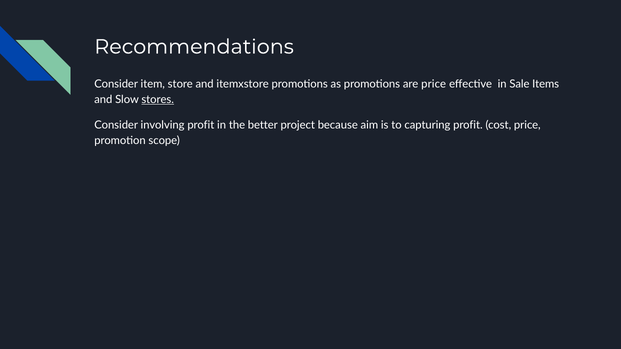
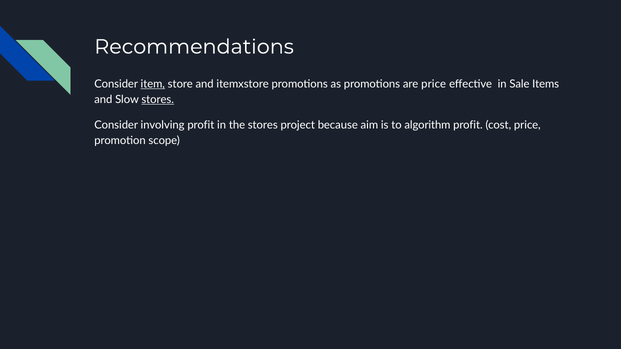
item underline: none -> present
the better: better -> stores
capturing: capturing -> algorithm
